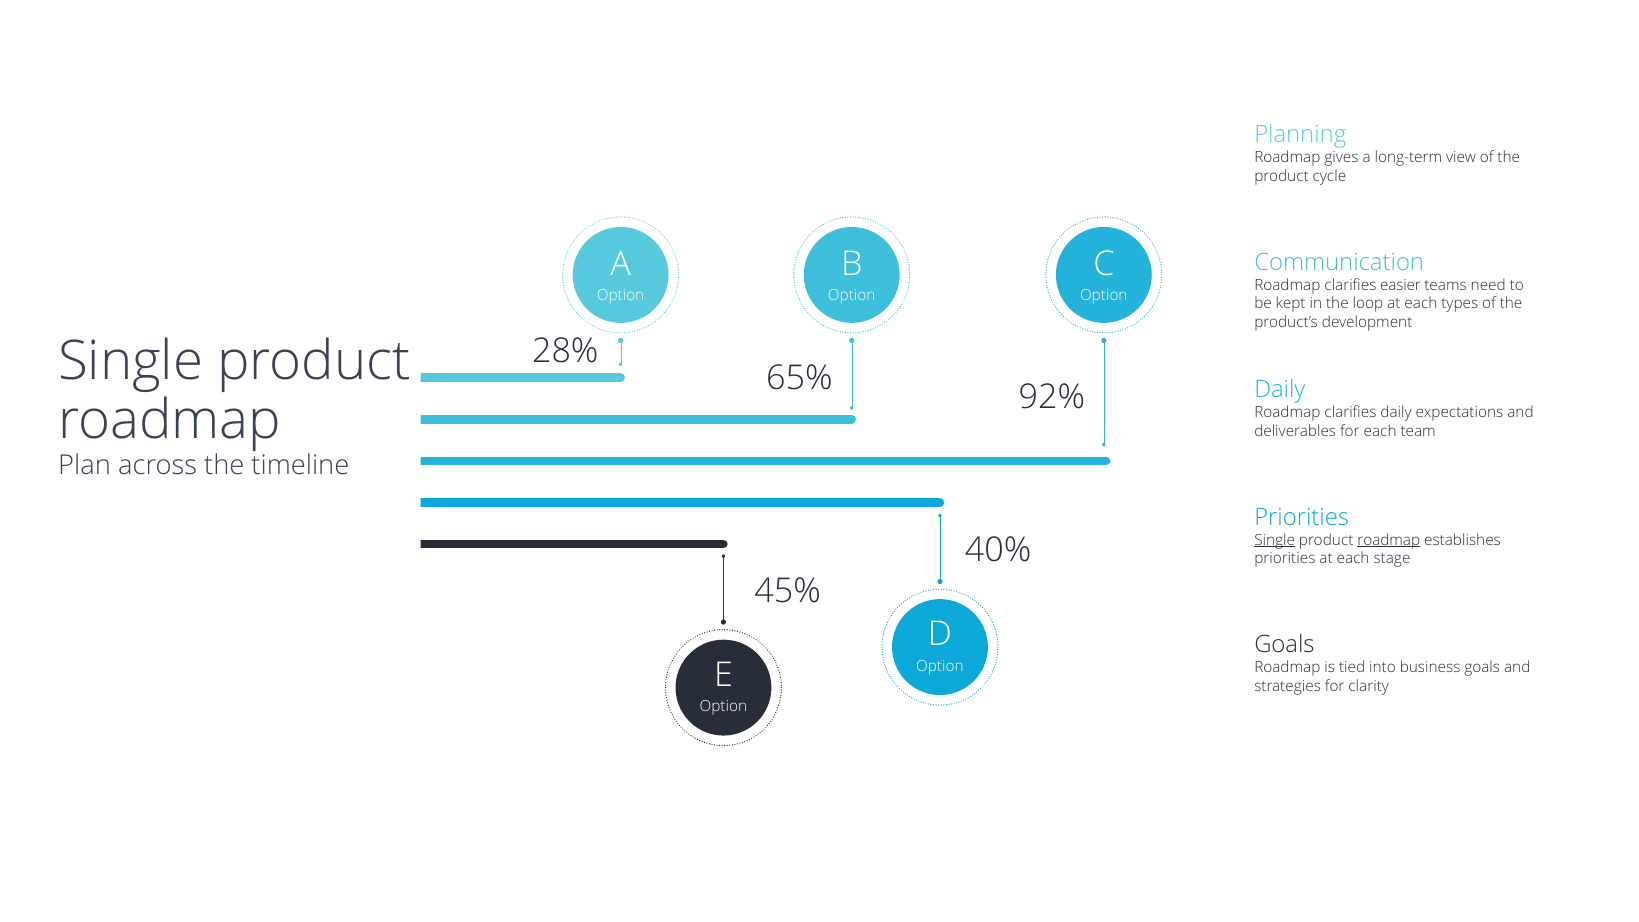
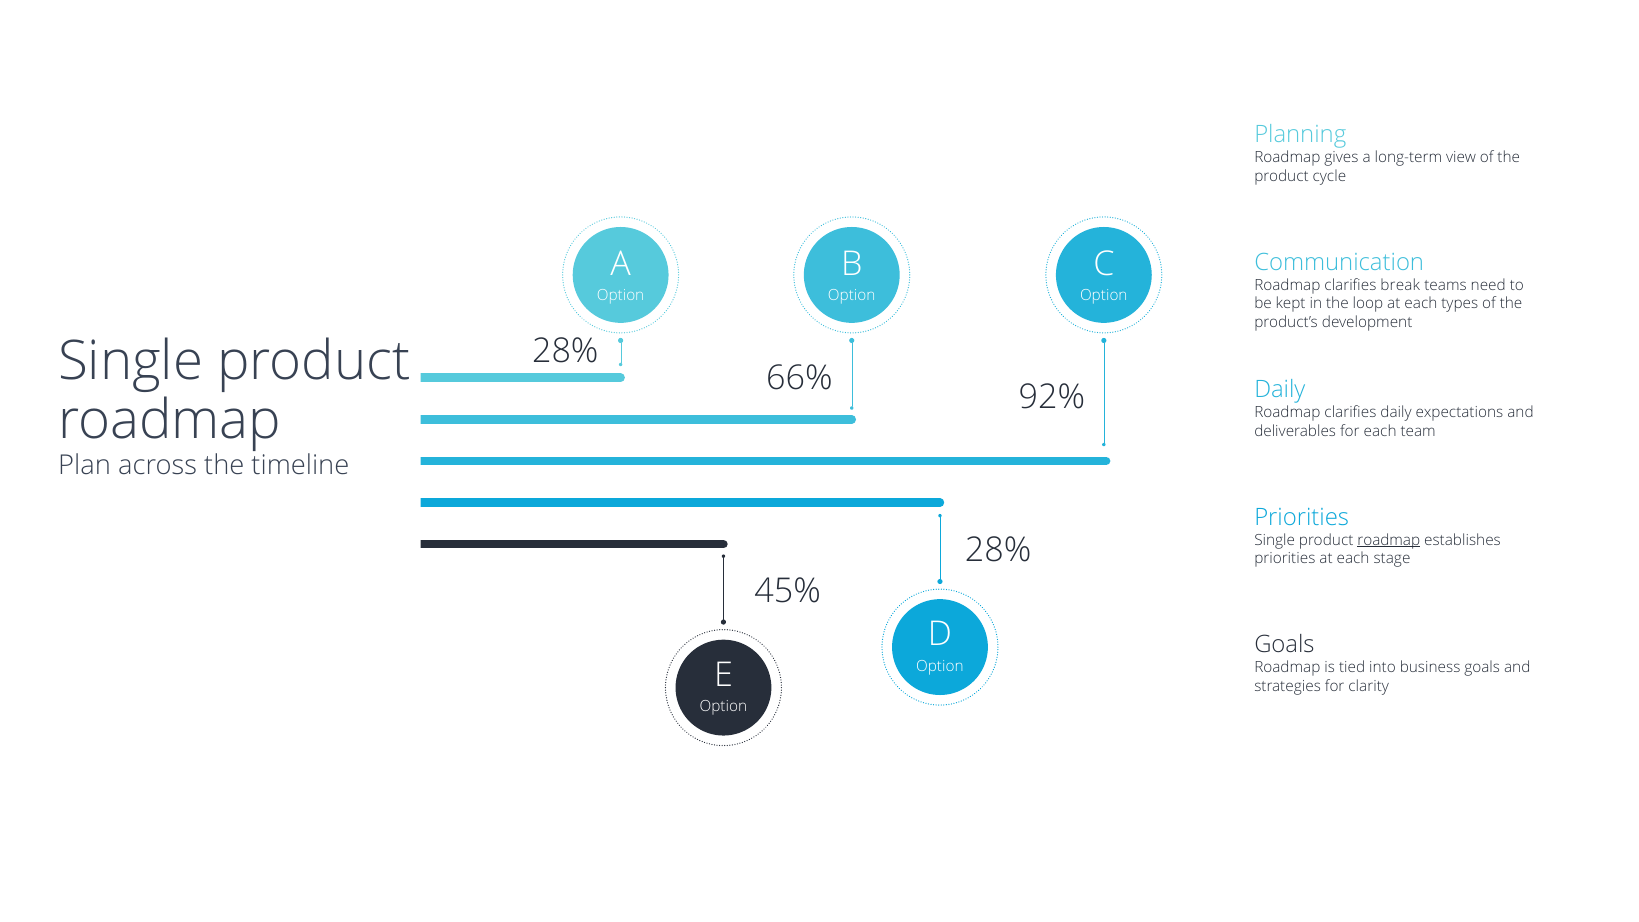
easier: easier -> break
65%: 65% -> 66%
Single at (1275, 540) underline: present -> none
40% at (998, 550): 40% -> 28%
